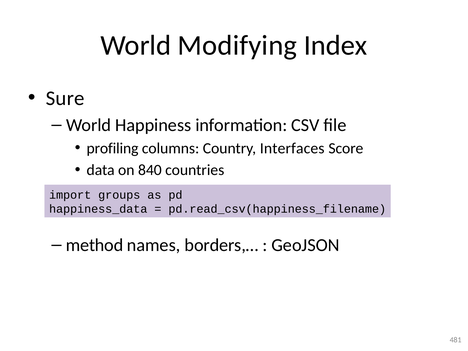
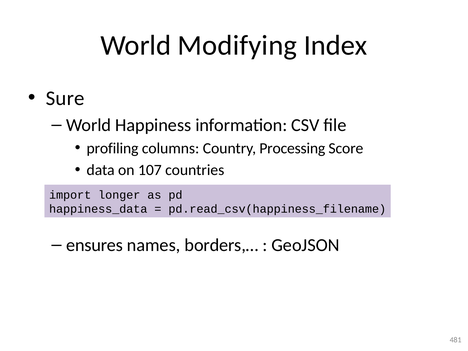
Interfaces: Interfaces -> Processing
840: 840 -> 107
groups: groups -> longer
method: method -> ensures
